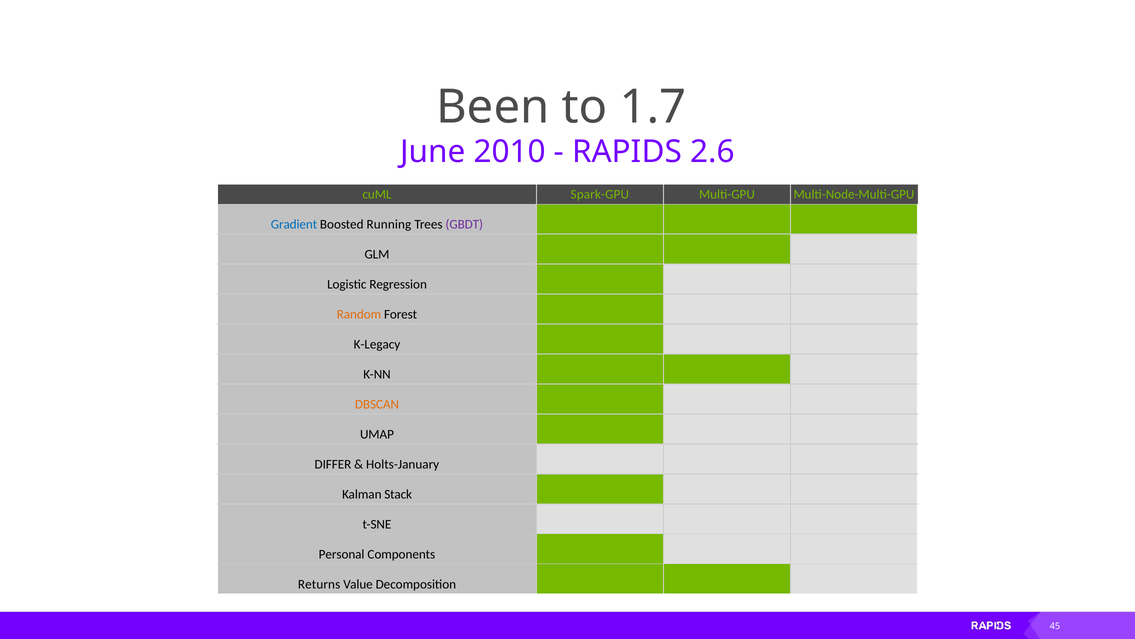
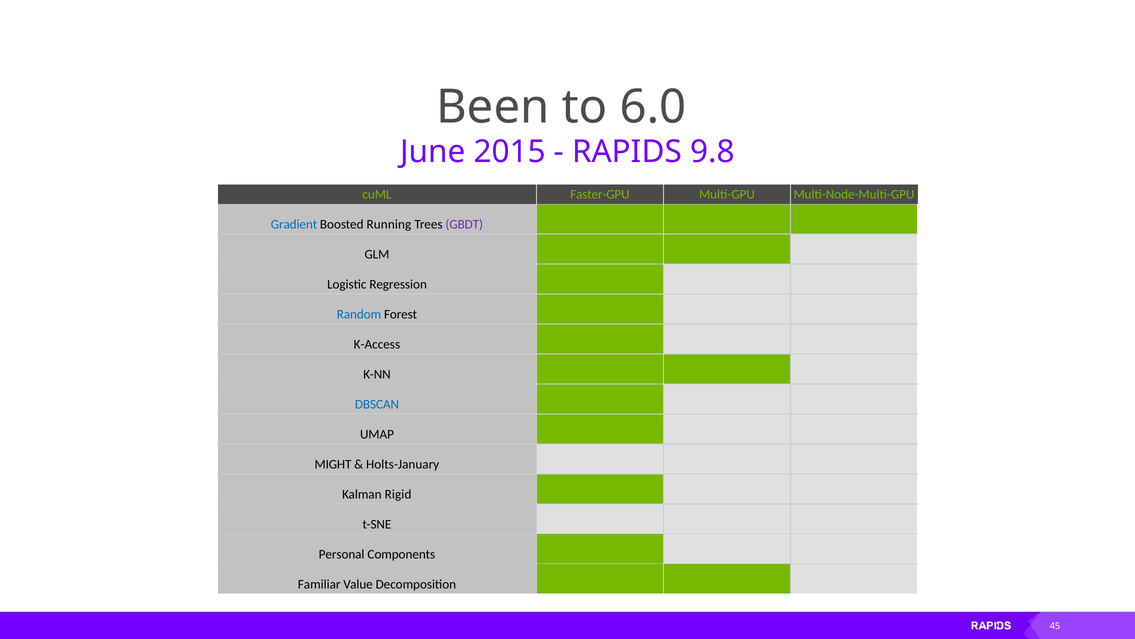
1.7: 1.7 -> 6.0
2010: 2010 -> 2015
2.6: 2.6 -> 9.8
Spark-GPU: Spark-GPU -> Faster-GPU
Random colour: orange -> blue
K-Legacy: K-Legacy -> K-Access
DBSCAN colour: orange -> blue
DIFFER: DIFFER -> MIGHT
Stack: Stack -> Rigid
Returns: Returns -> Familiar
